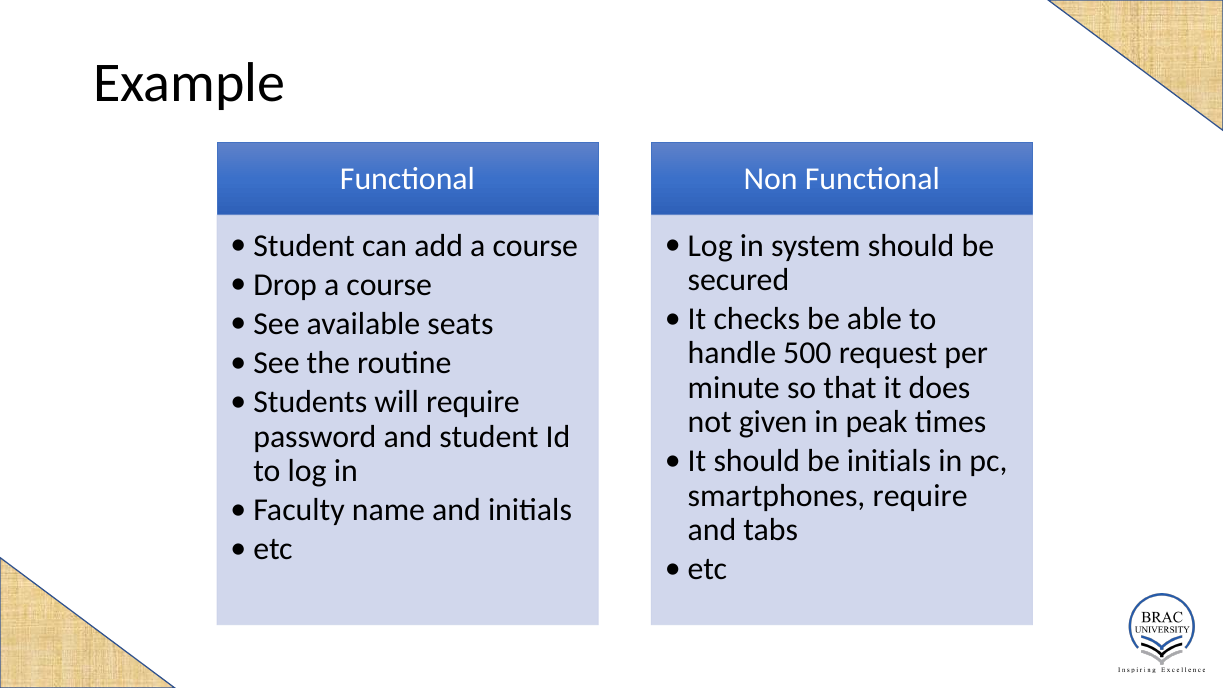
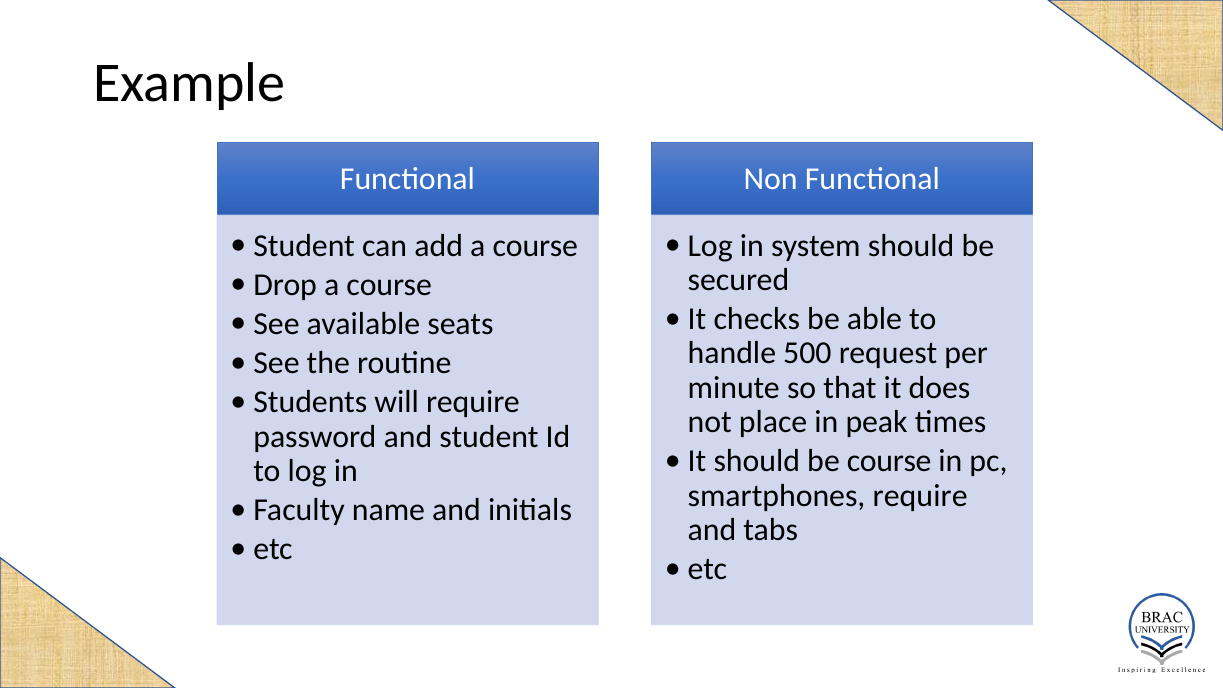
given: given -> place
be initials: initials -> course
